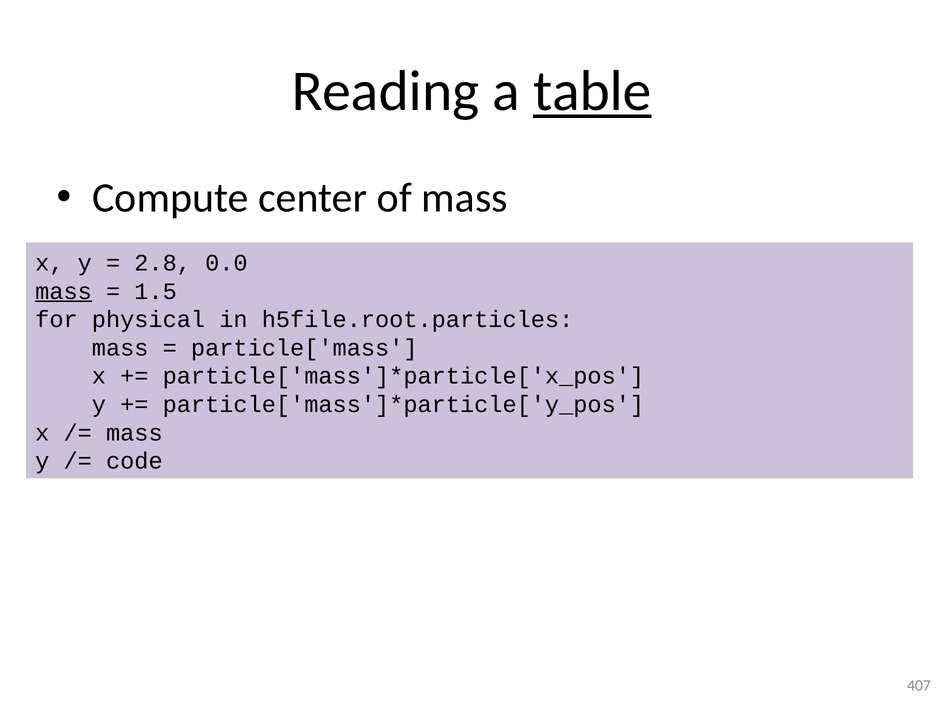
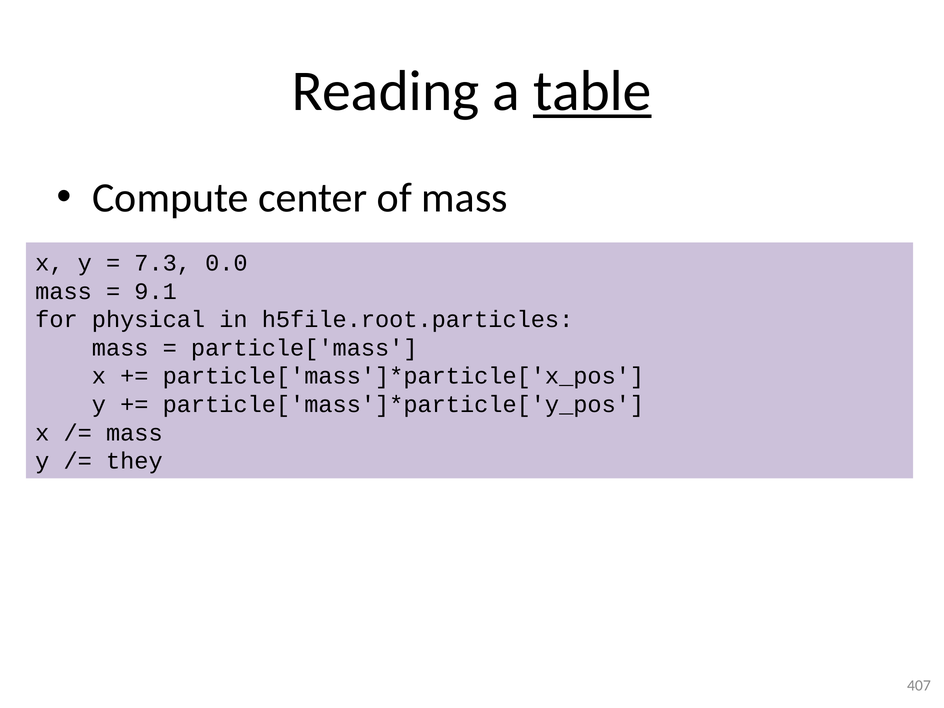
2.8: 2.8 -> 7.3
mass at (64, 291) underline: present -> none
1.5: 1.5 -> 9.1
code: code -> they
